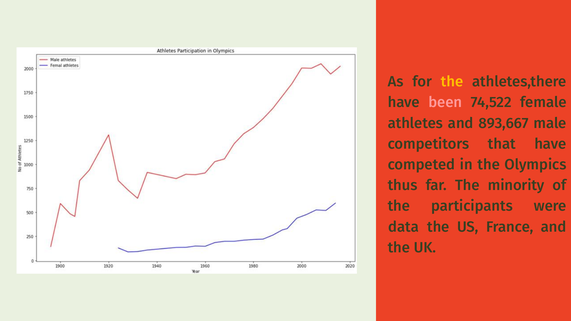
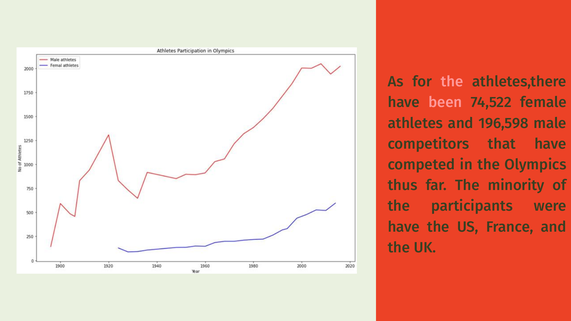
the at (452, 82) colour: yellow -> pink
893,667: 893,667 -> 196,598
data at (404, 227): data -> have
